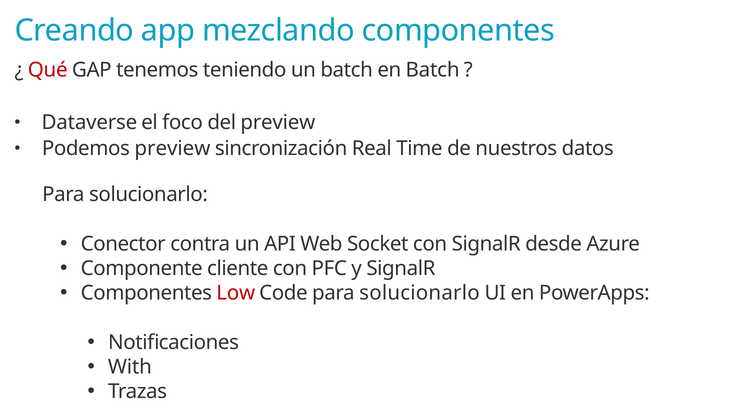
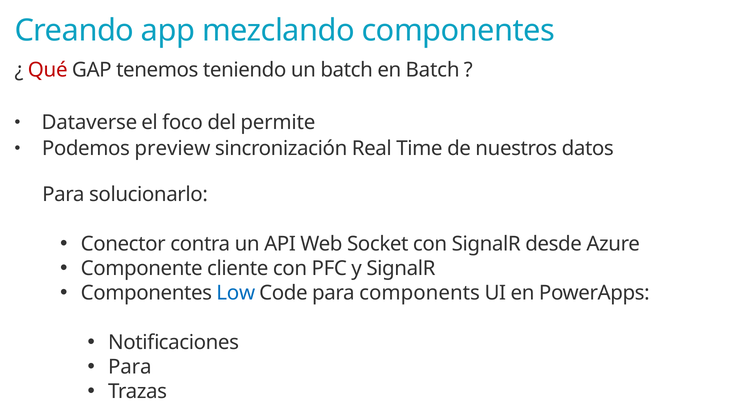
del preview: preview -> permite
Low colour: red -> blue
Code para solucionarlo: solucionarlo -> components
With at (130, 368): With -> Para
